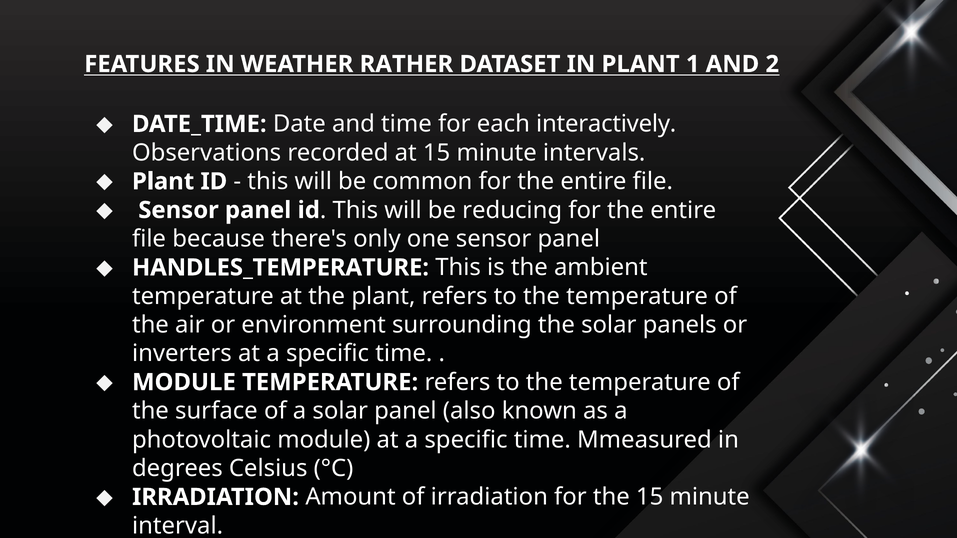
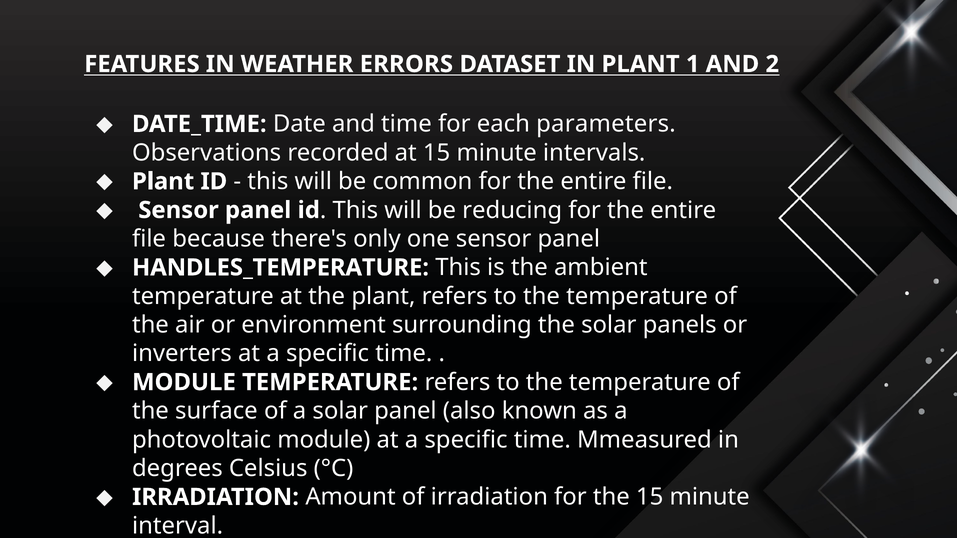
RATHER: RATHER -> ERRORS
interactively: interactively -> parameters
